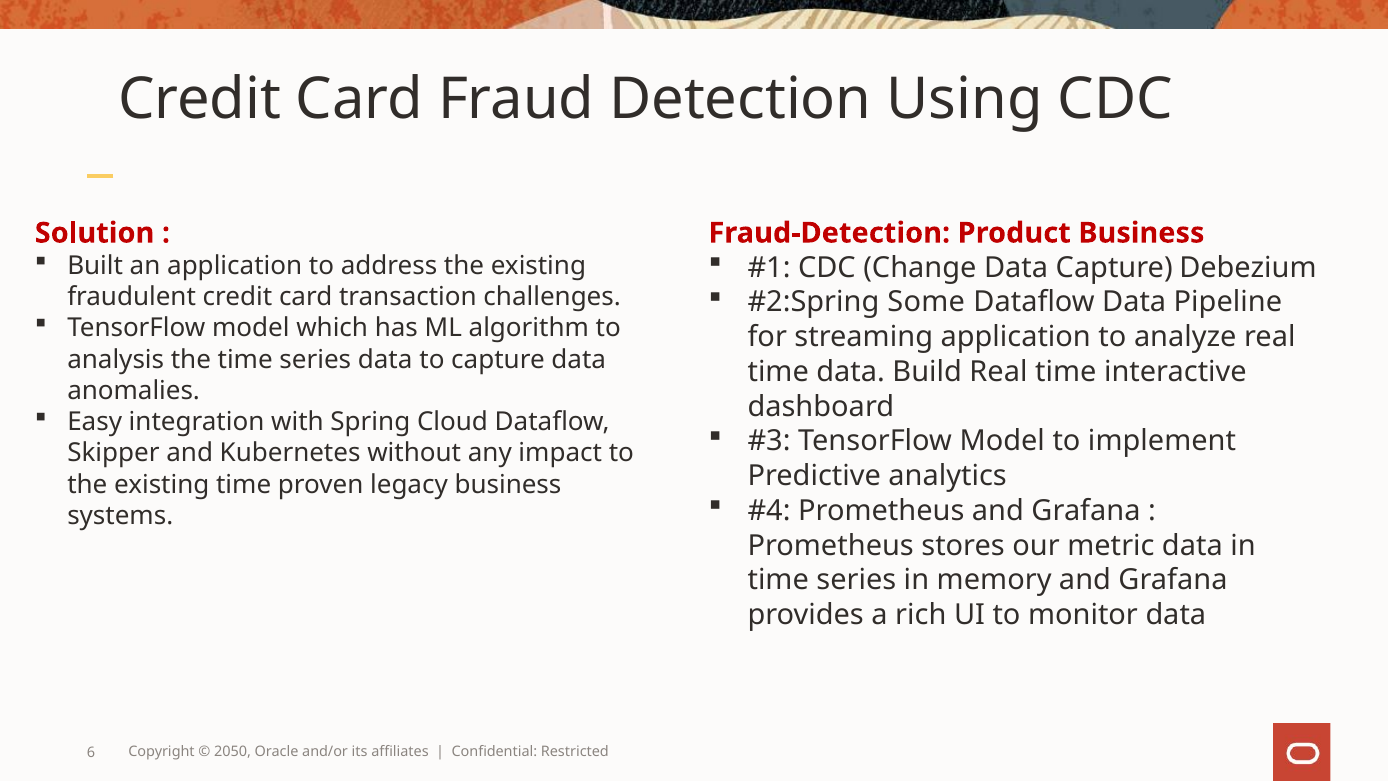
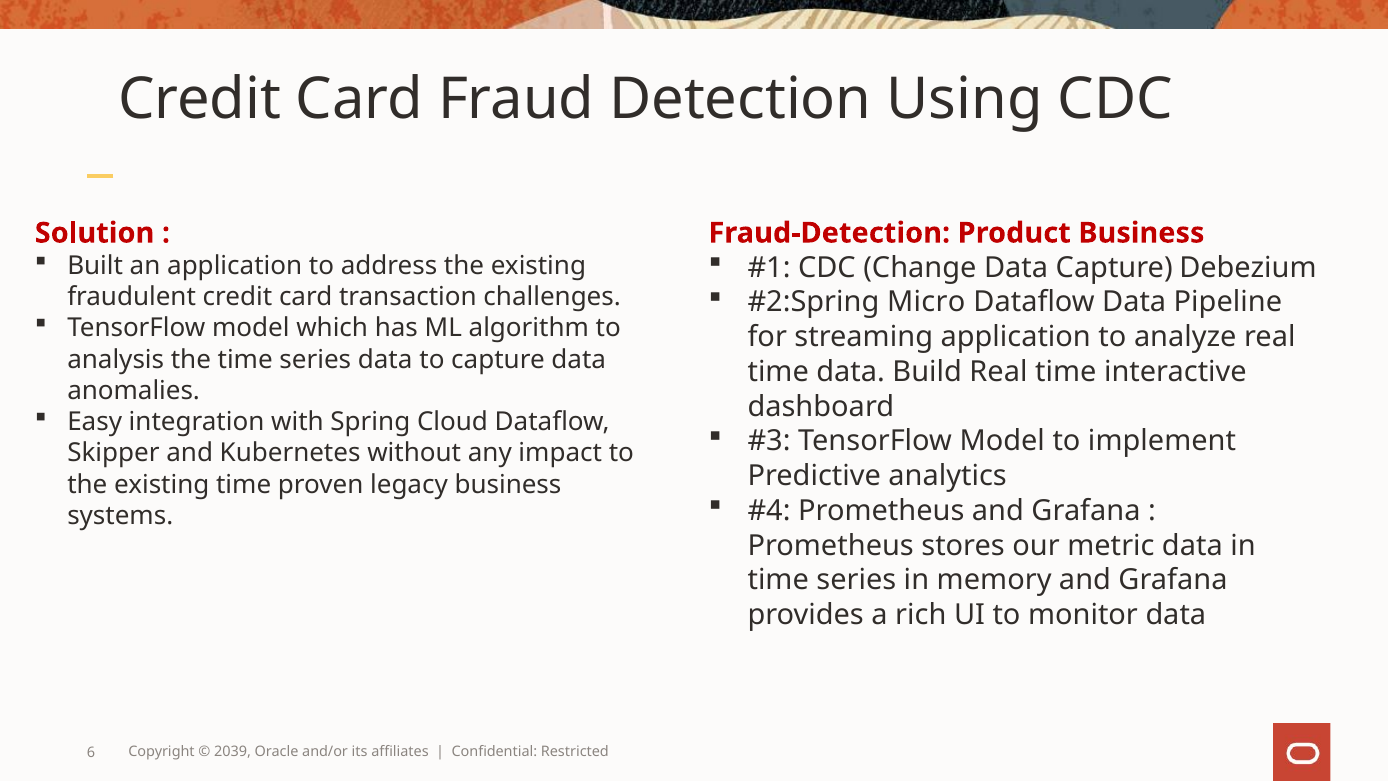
Some: Some -> Micro
2050: 2050 -> 2039
